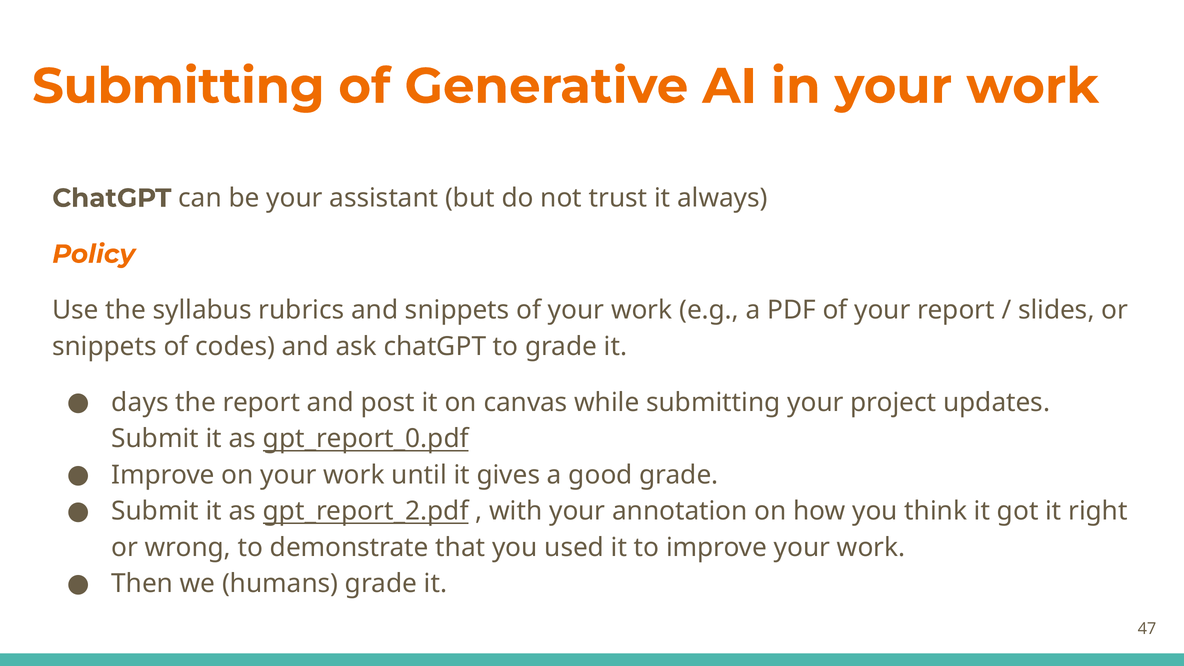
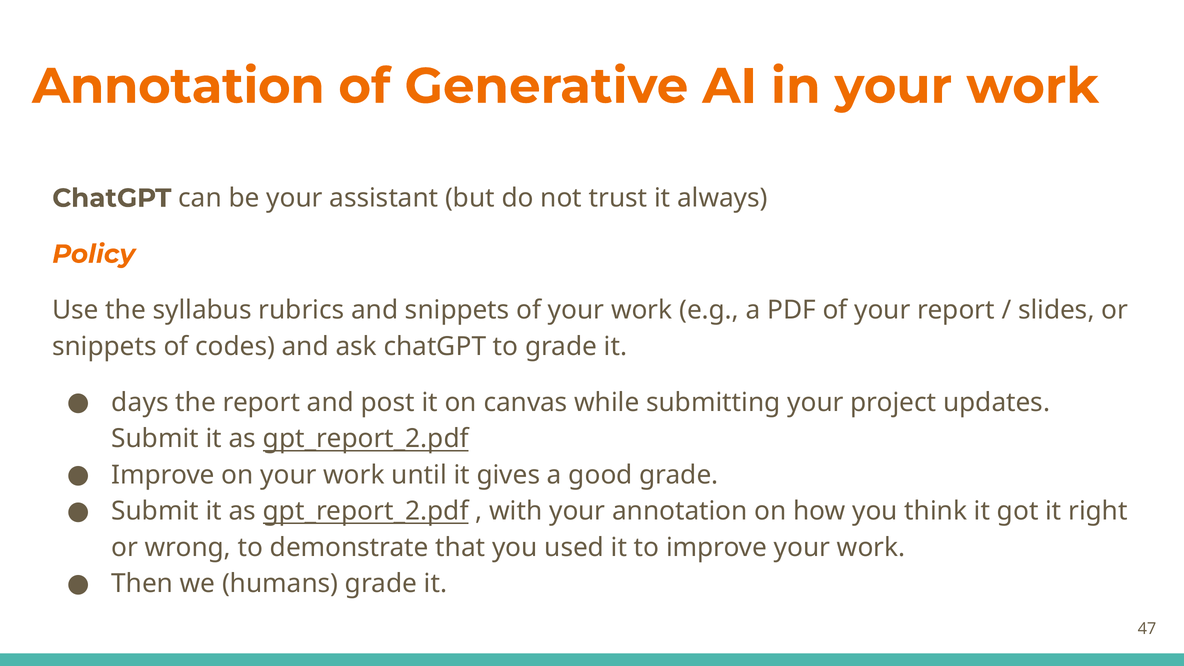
Submitting at (178, 86): Submitting -> Annotation
gpt_report_0.pdf at (366, 439): gpt_report_0.pdf -> gpt_report_2.pdf
